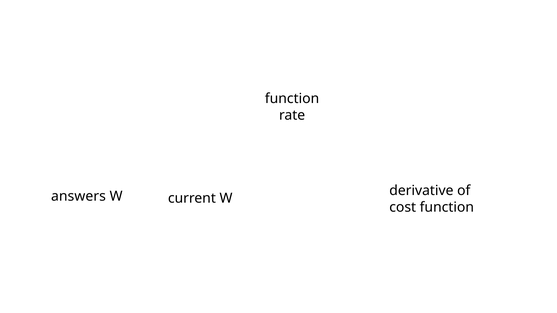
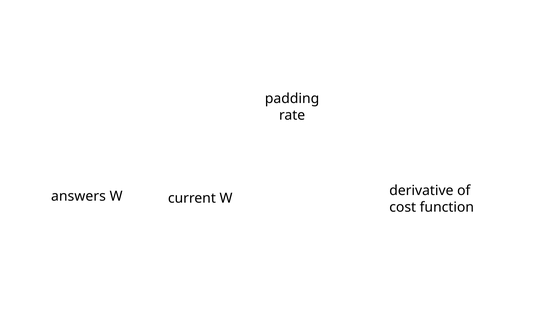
function at (292, 99): function -> padding
